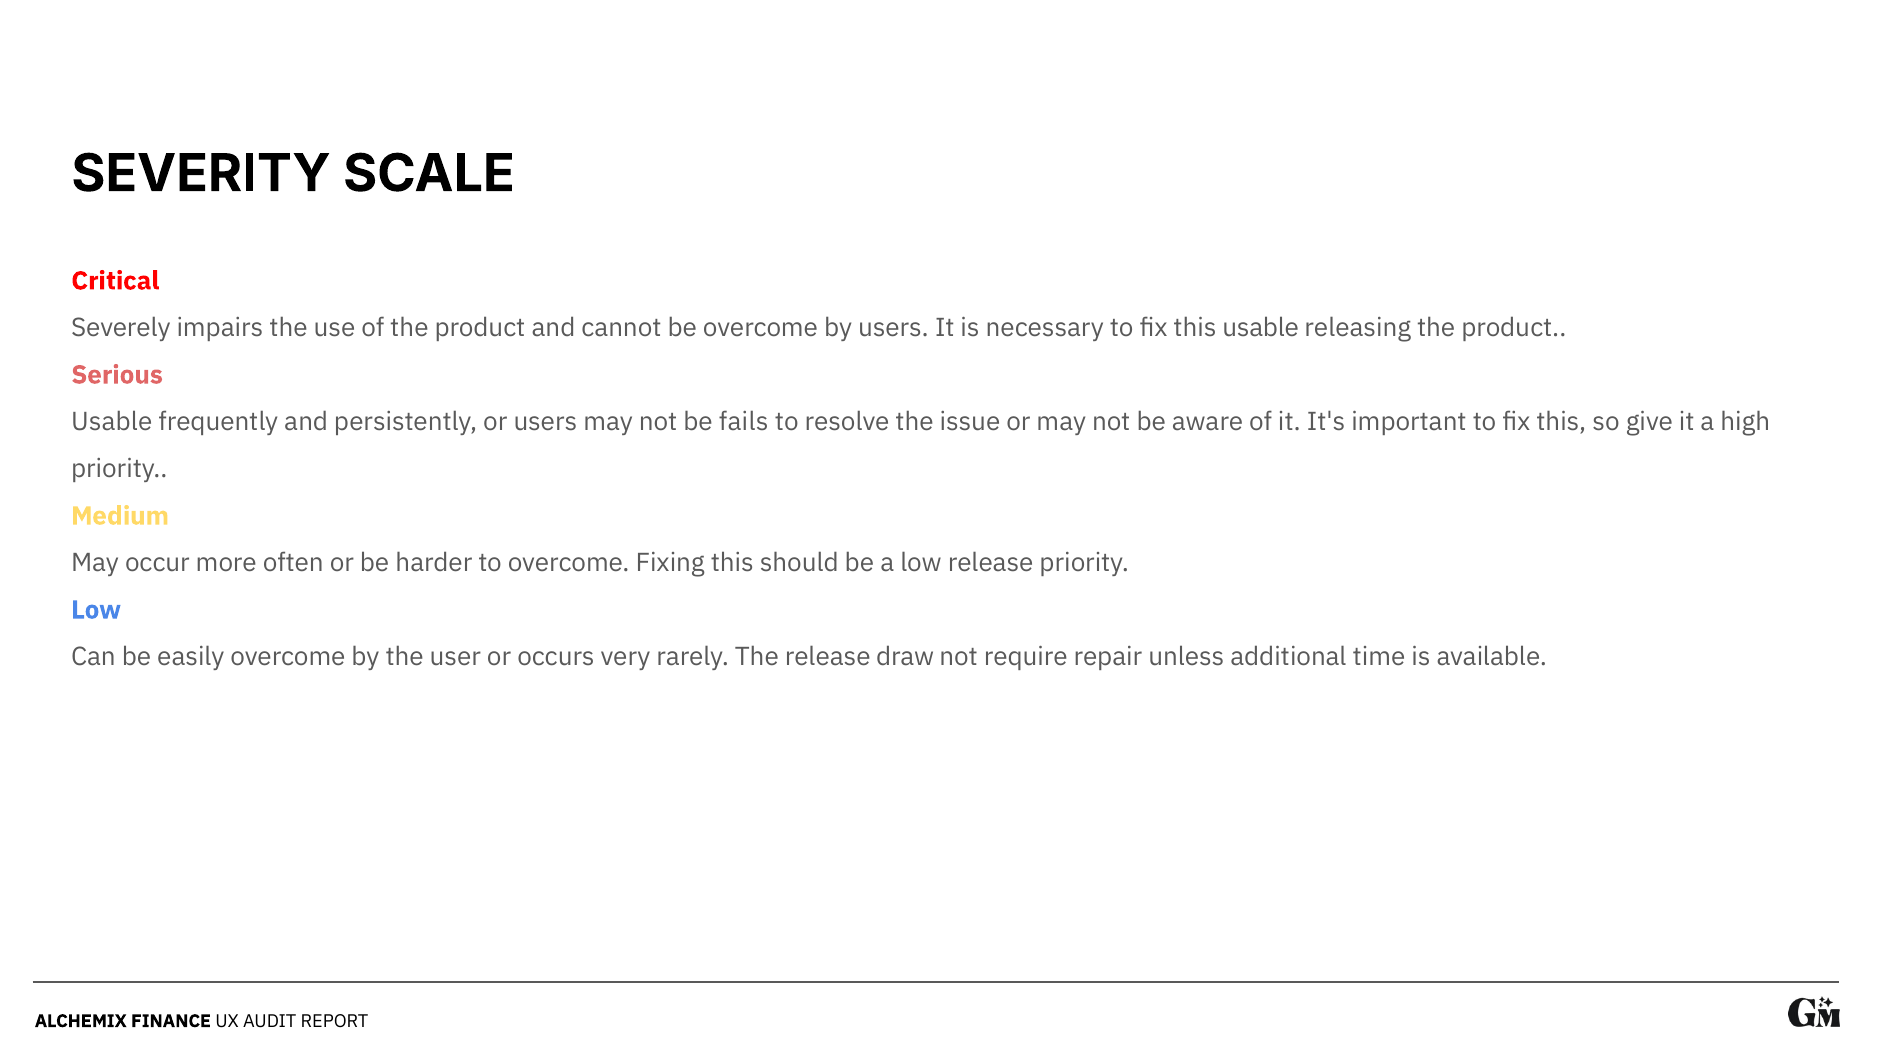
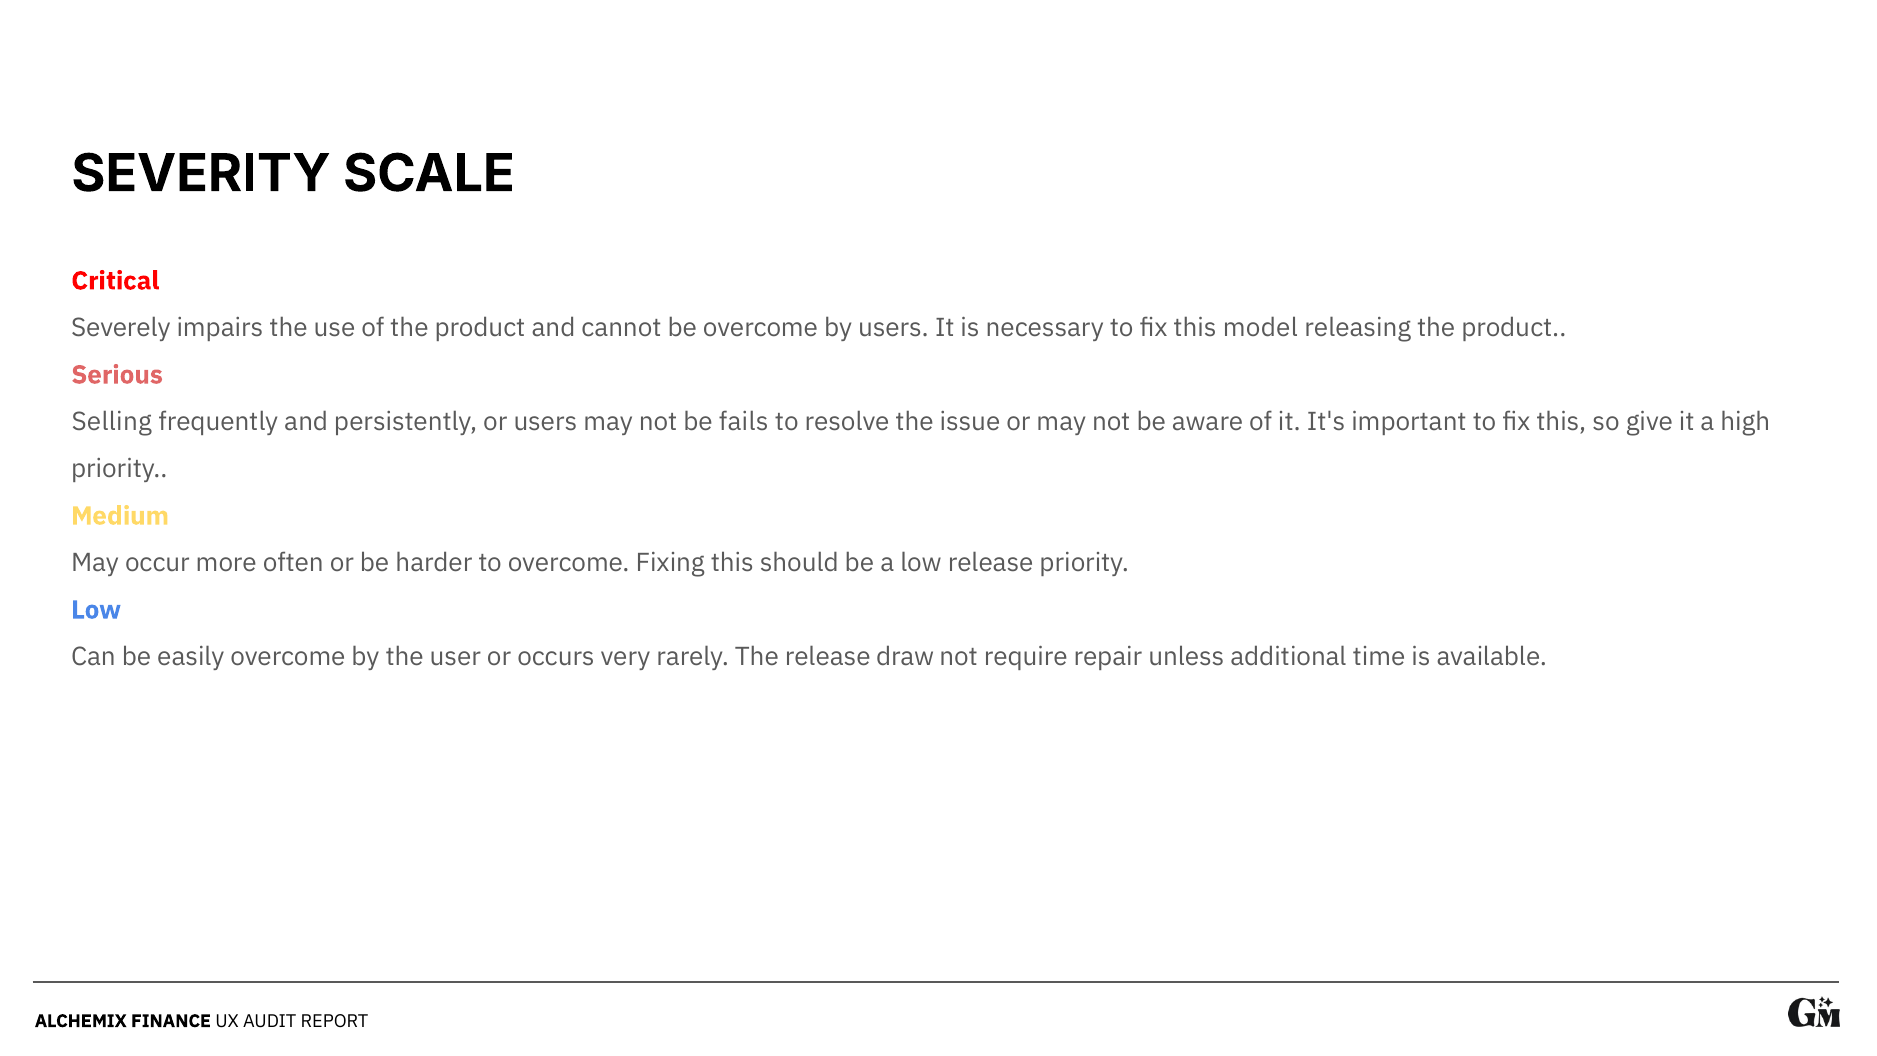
this usable: usable -> model
Usable at (112, 422): Usable -> Selling
